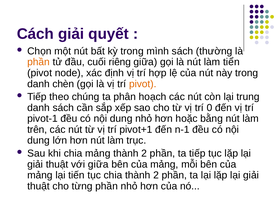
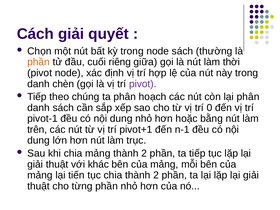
trong mình: mình -> node
tiển: tiển -> thời
pivot at (143, 84) colour: orange -> purple
lại trung: trung -> phân
với giữa: giữa -> khác
